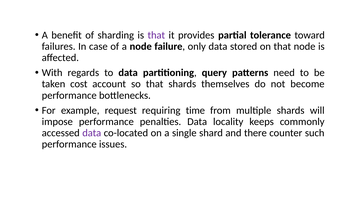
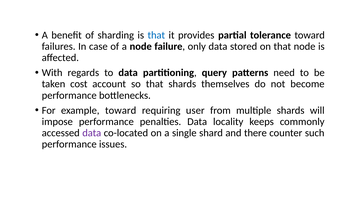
that at (156, 35) colour: purple -> blue
example request: request -> toward
time: time -> user
